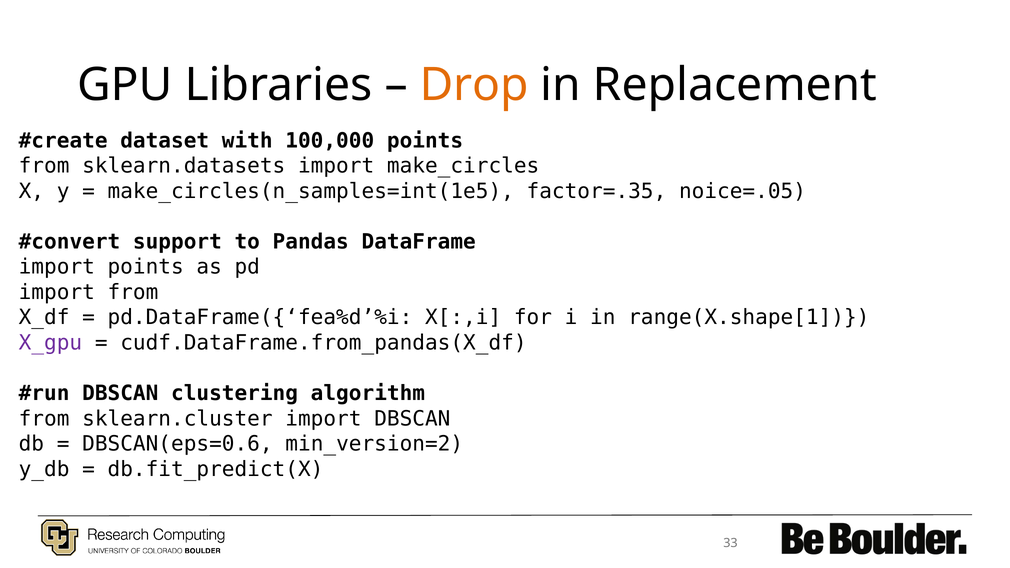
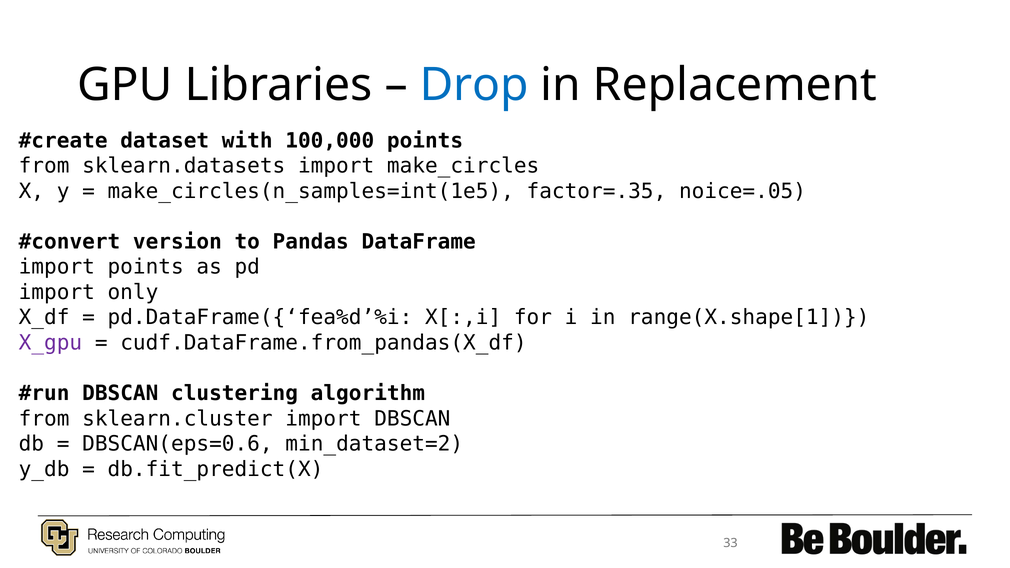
Drop colour: orange -> blue
support: support -> version
import from: from -> only
min_version=2: min_version=2 -> min_dataset=2
